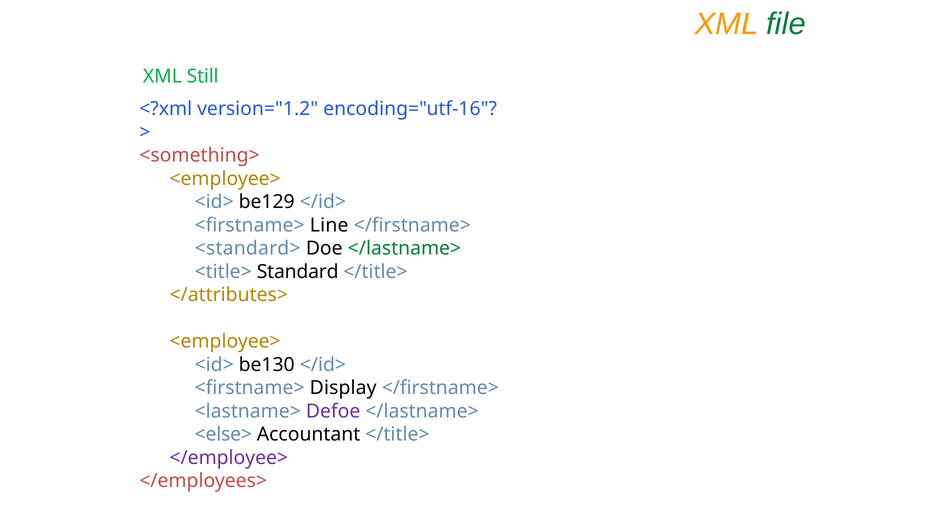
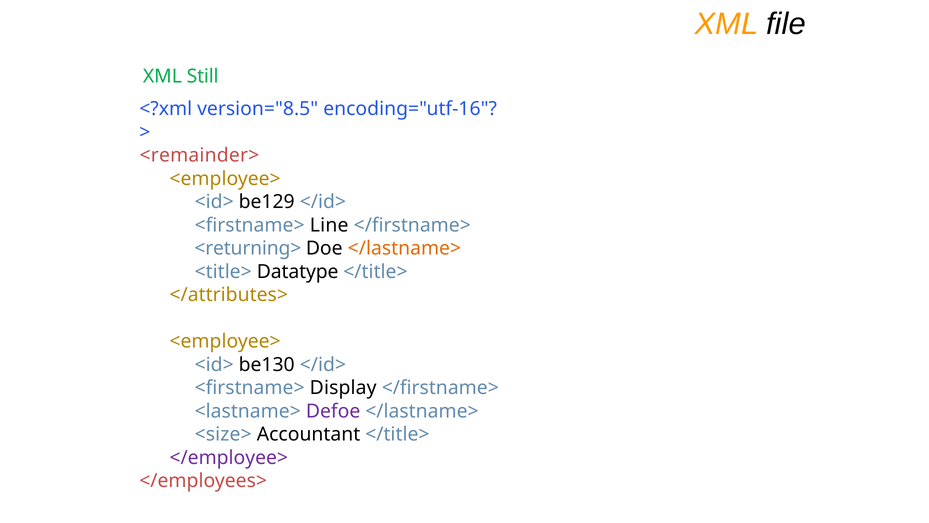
file colour: green -> black
version="1.2: version="1.2 -> version="8.5
<something>: <something> -> <remainder>
<standard>: <standard> -> <returning>
</lastname> at (404, 248) colour: green -> orange
Standard: Standard -> Datatype
<else>: <else> -> <size>
